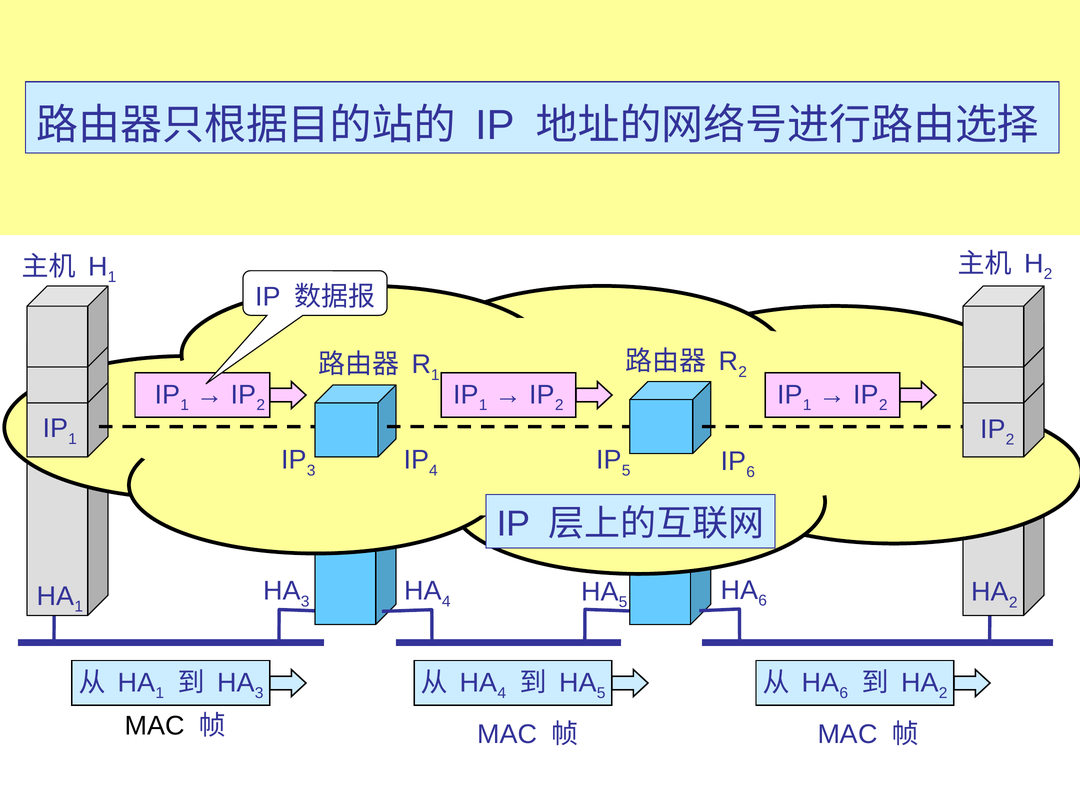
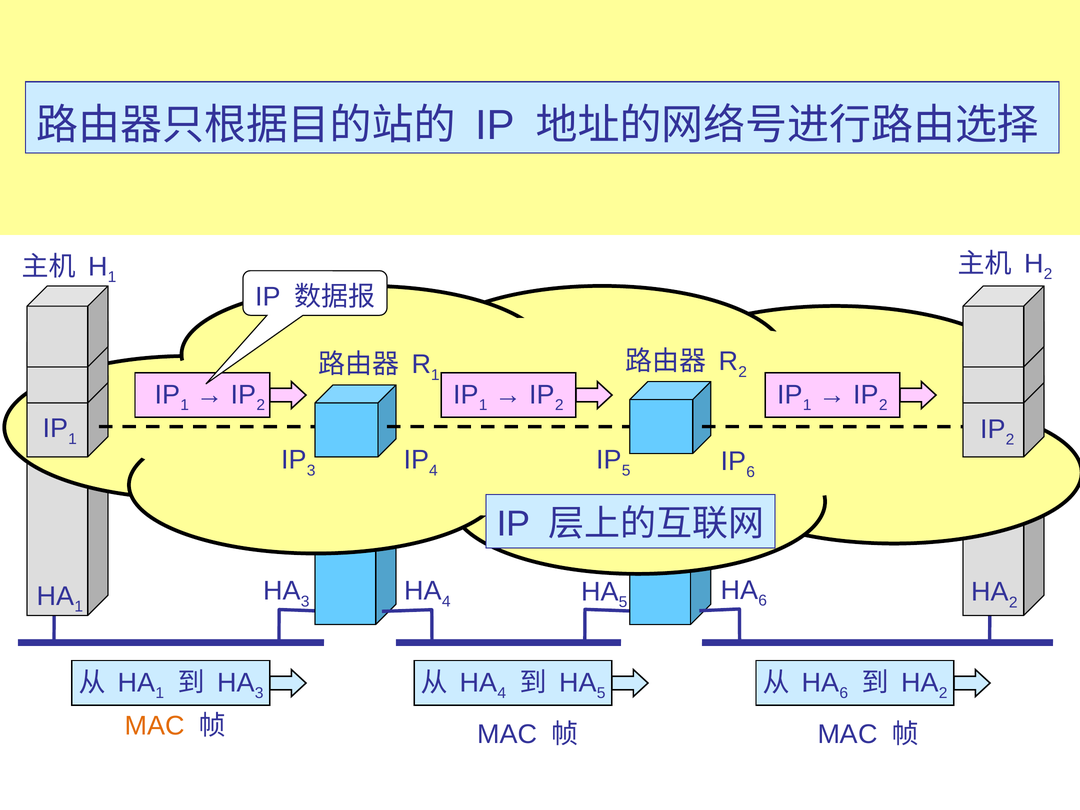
MAC at (155, 726) colour: black -> orange
